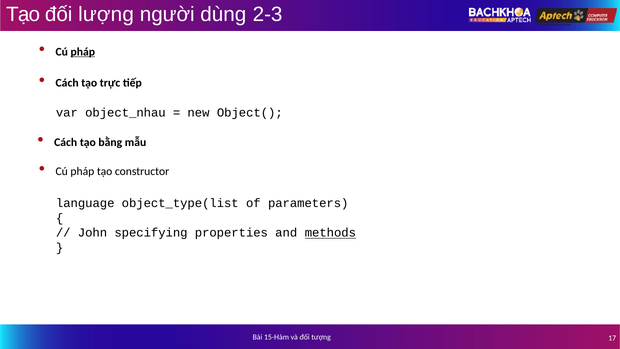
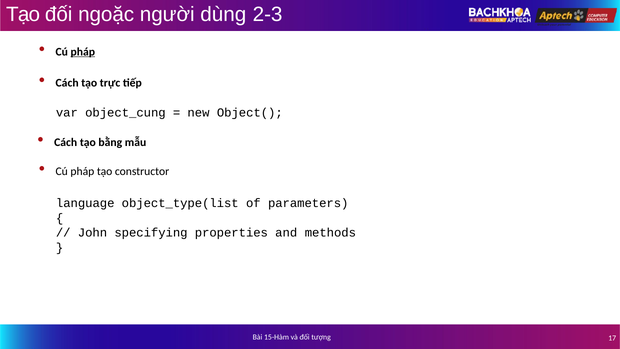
lượng: lượng -> ngoặc
object_nhau: object_nhau -> object_cung
methods underline: present -> none
